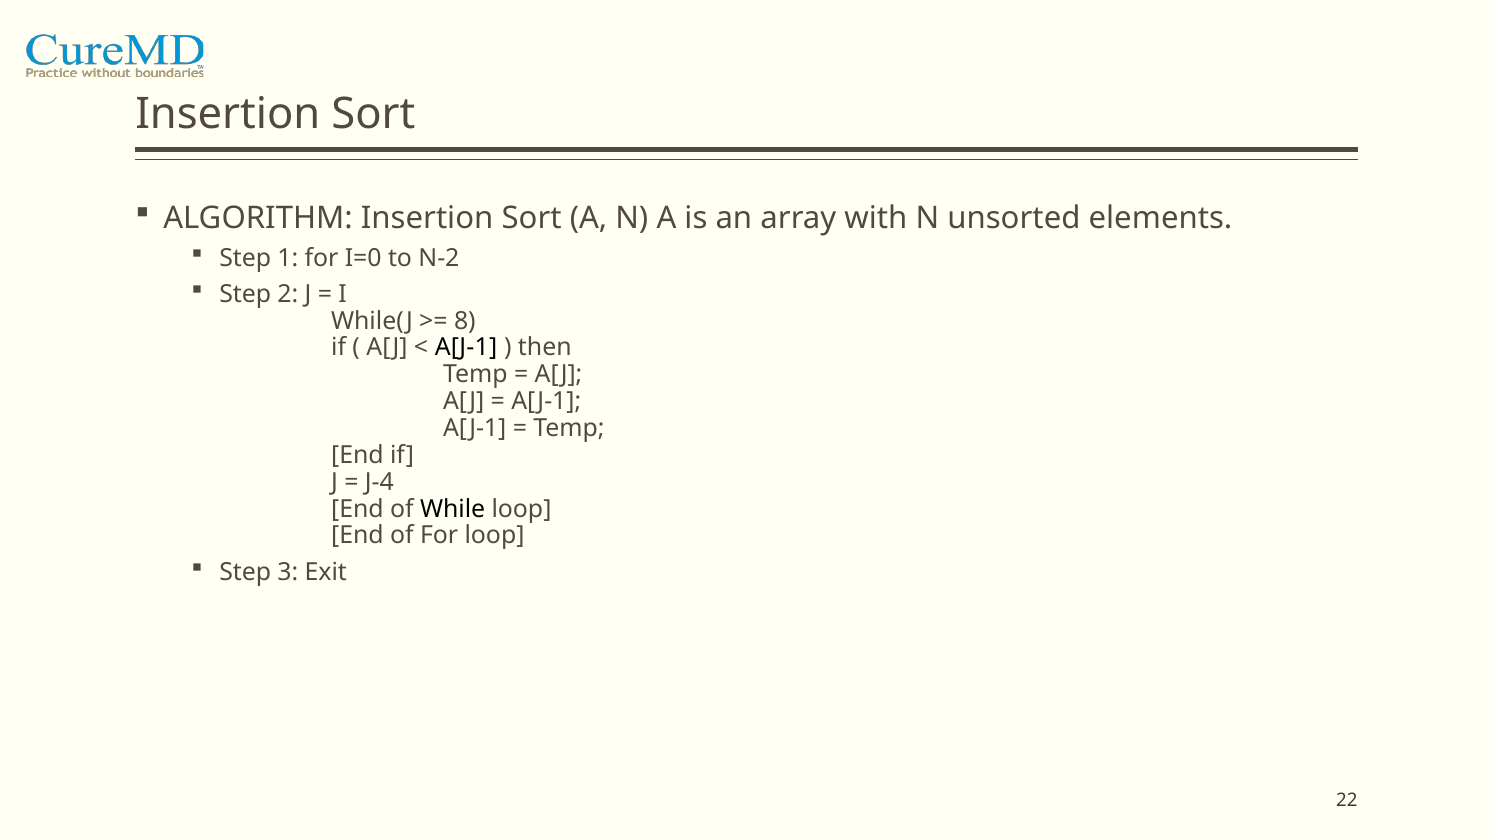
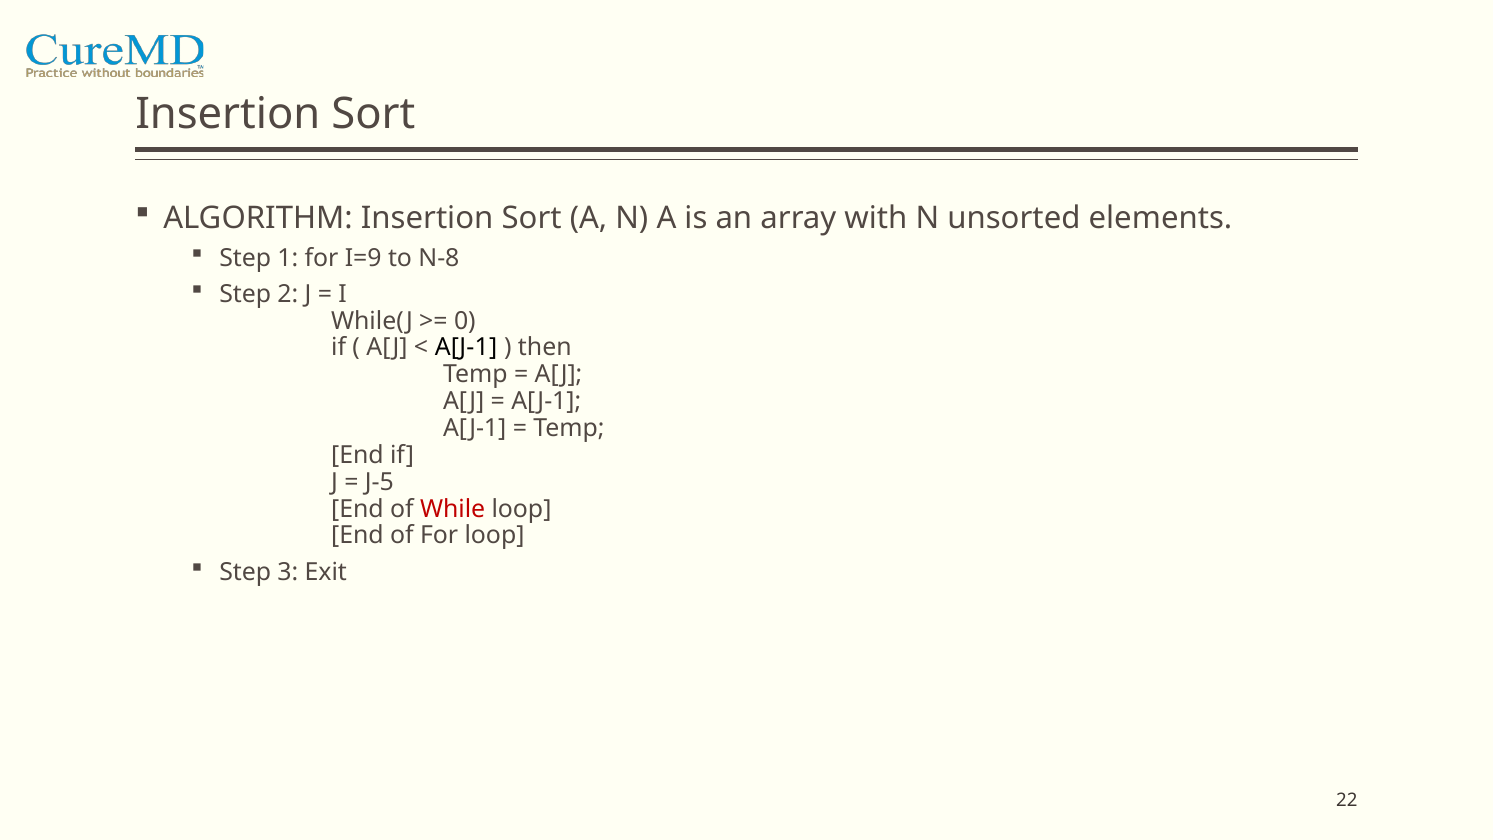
I=0: I=0 -> I=9
N-2: N-2 -> N-8
8: 8 -> 0
J-4: J-4 -> J-5
While colour: black -> red
